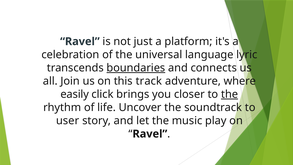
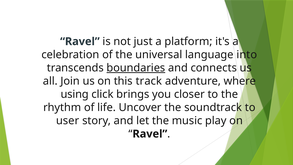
lyric: lyric -> into
easily: easily -> using
the at (230, 94) underline: present -> none
